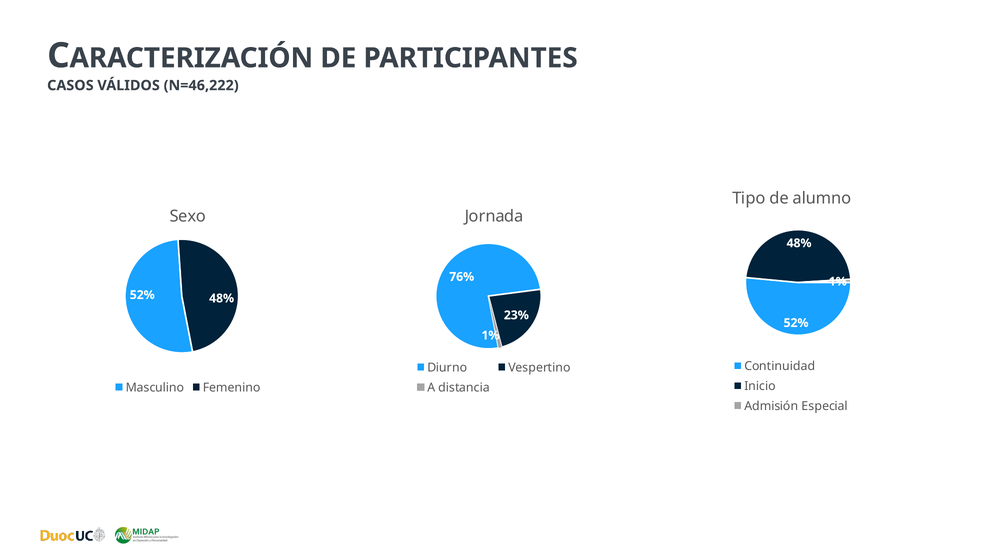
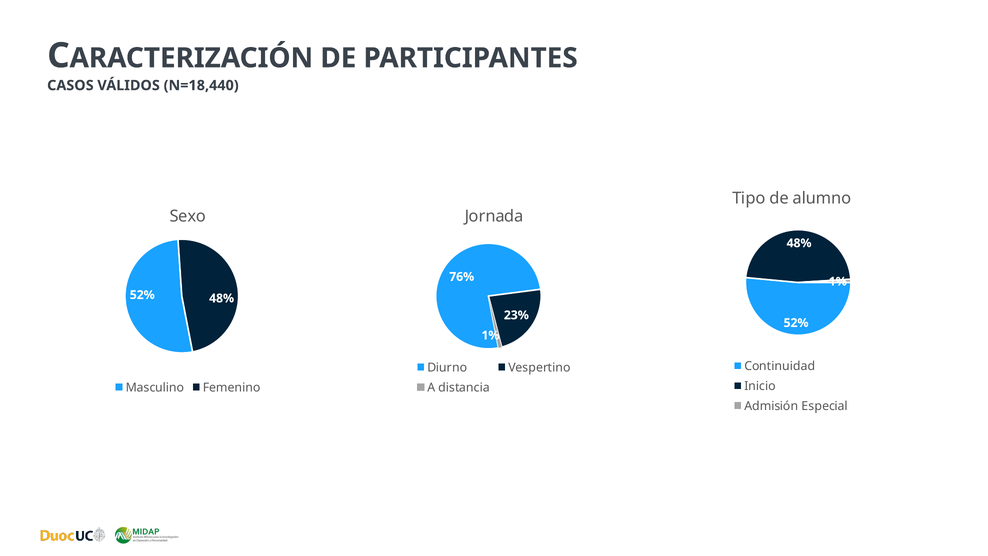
N=46,222: N=46,222 -> N=18,440
